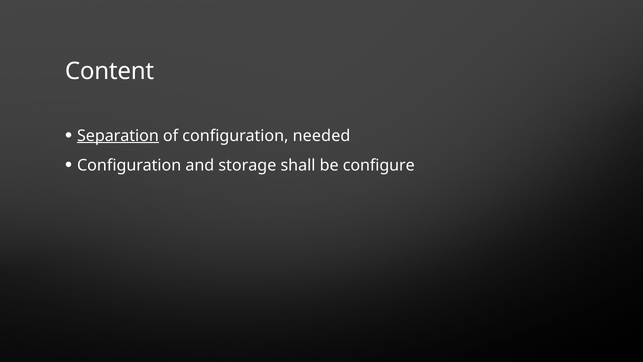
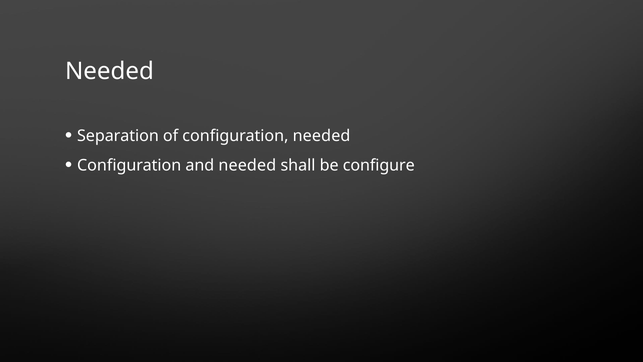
Content at (110, 71): Content -> Needed
Separation underline: present -> none
and storage: storage -> needed
